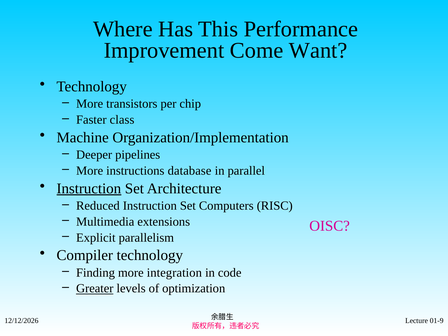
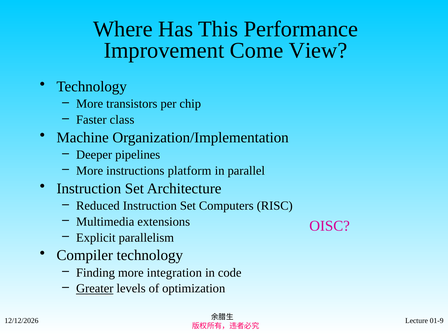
Want: Want -> View
database: database -> platform
Instruction at (89, 188) underline: present -> none
